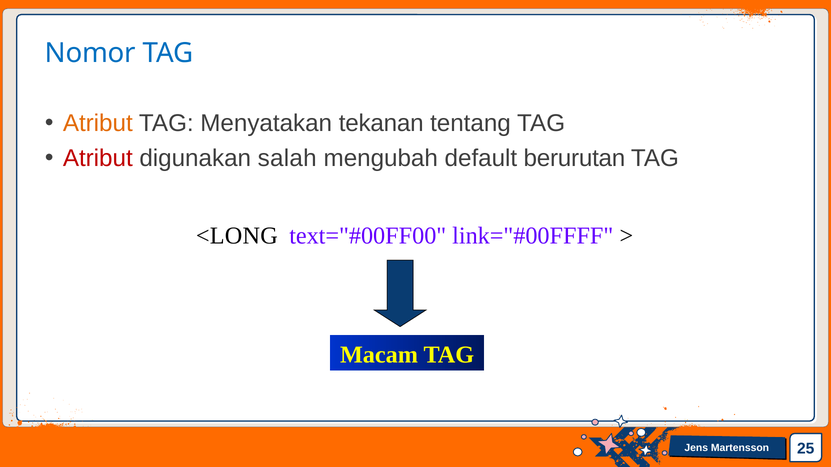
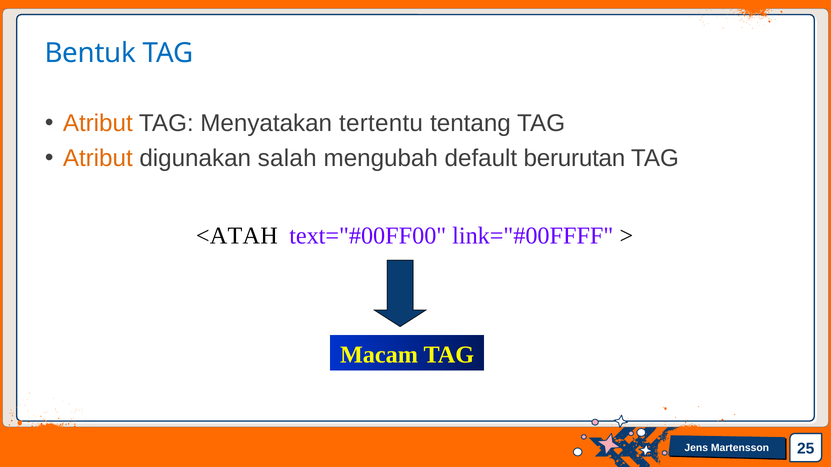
Nomor: Nomor -> Bentuk
tekanan: tekanan -> tertentu
Atribut at (98, 158) colour: red -> orange
<LONG: <LONG -> <ATAH
